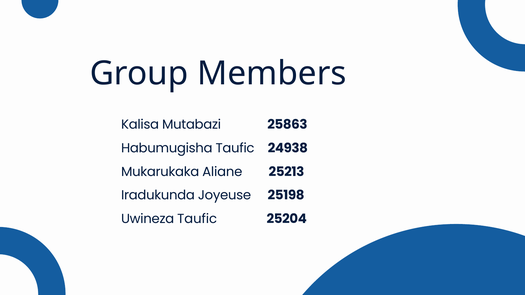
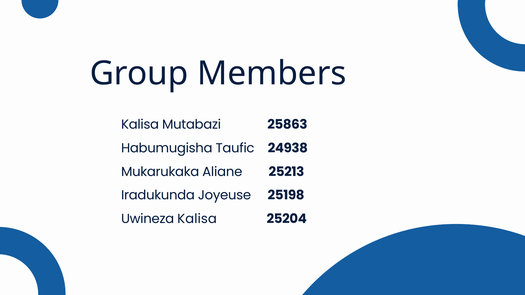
Uwineza Taufic: Taufic -> Kalisa
